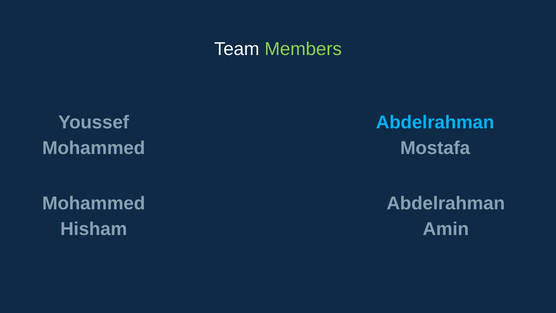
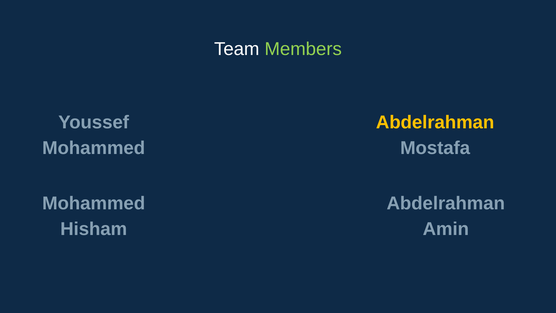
Abdelrahman at (435, 122) colour: light blue -> yellow
